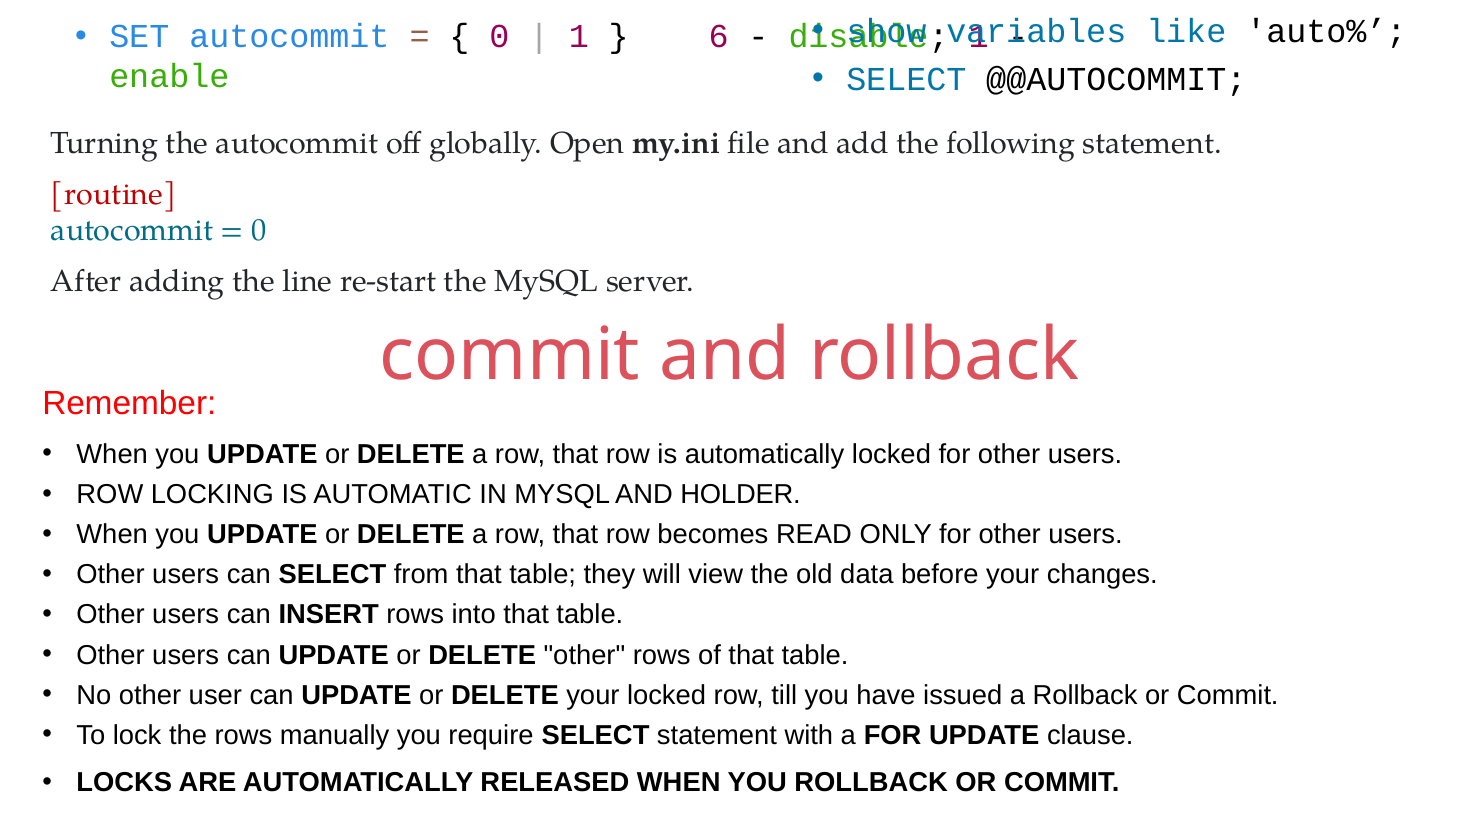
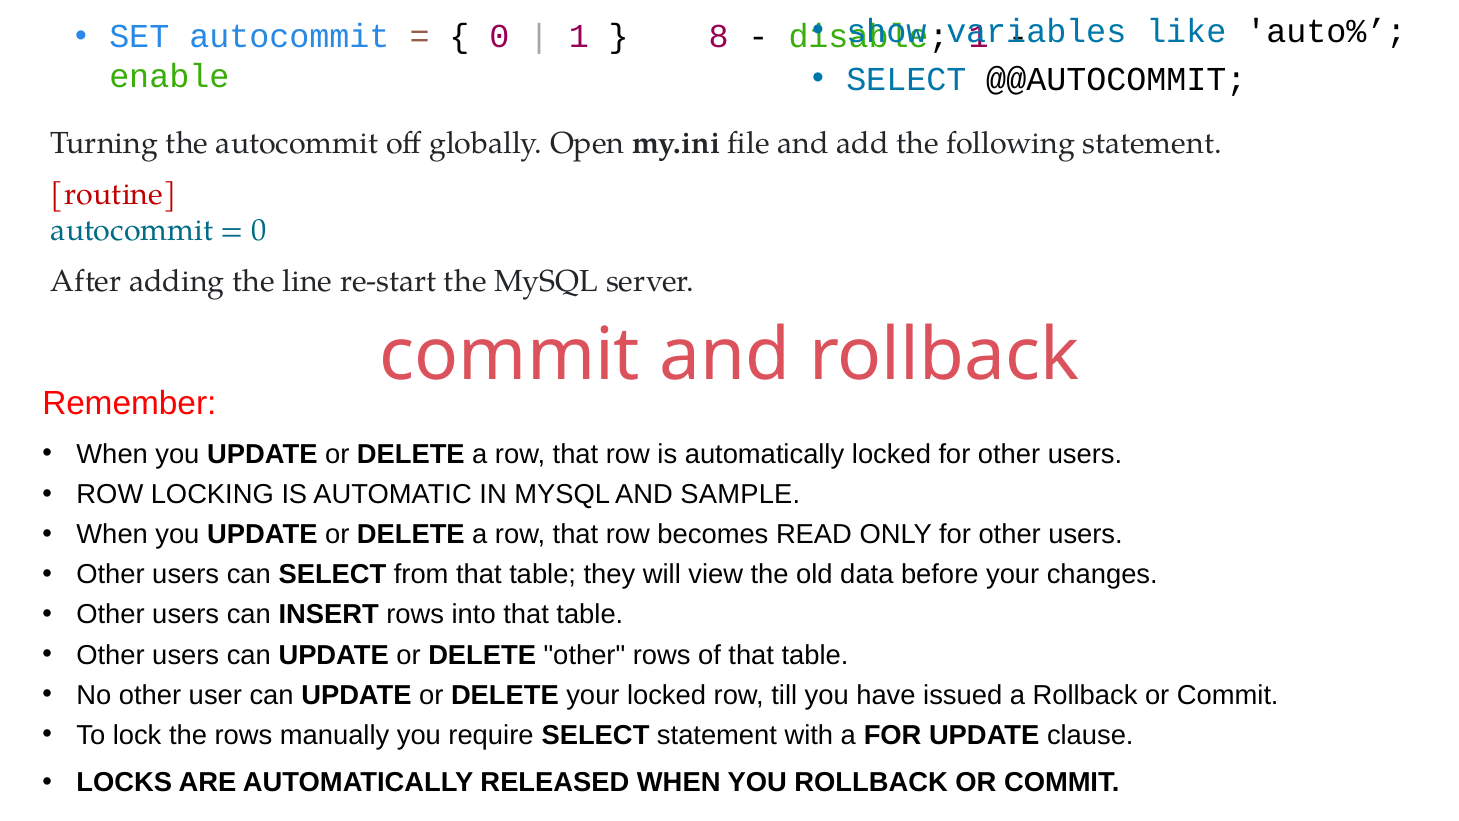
6: 6 -> 8
HOLDER: HOLDER -> SAMPLE
